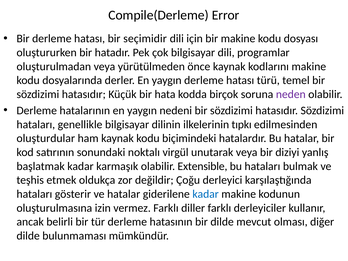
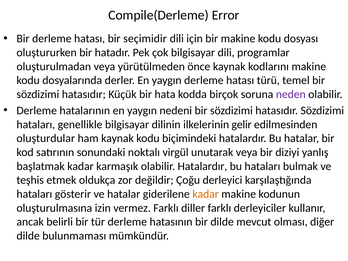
tıpkı: tıpkı -> gelir
olabilir Extensible: Extensible -> Hatalardır
kadar at (206, 194) colour: blue -> orange
